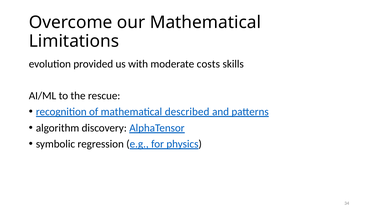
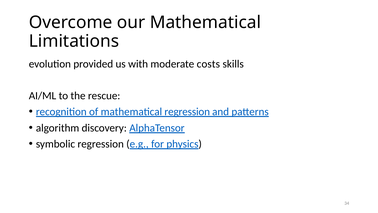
mathematical described: described -> regression
